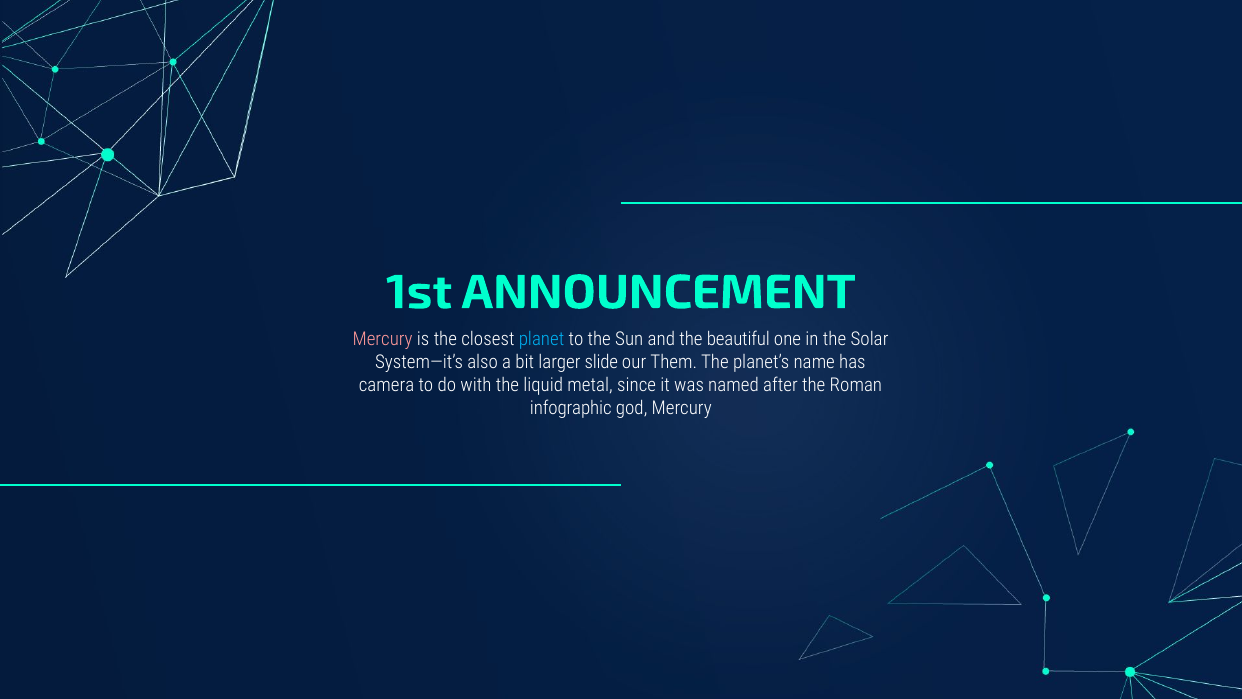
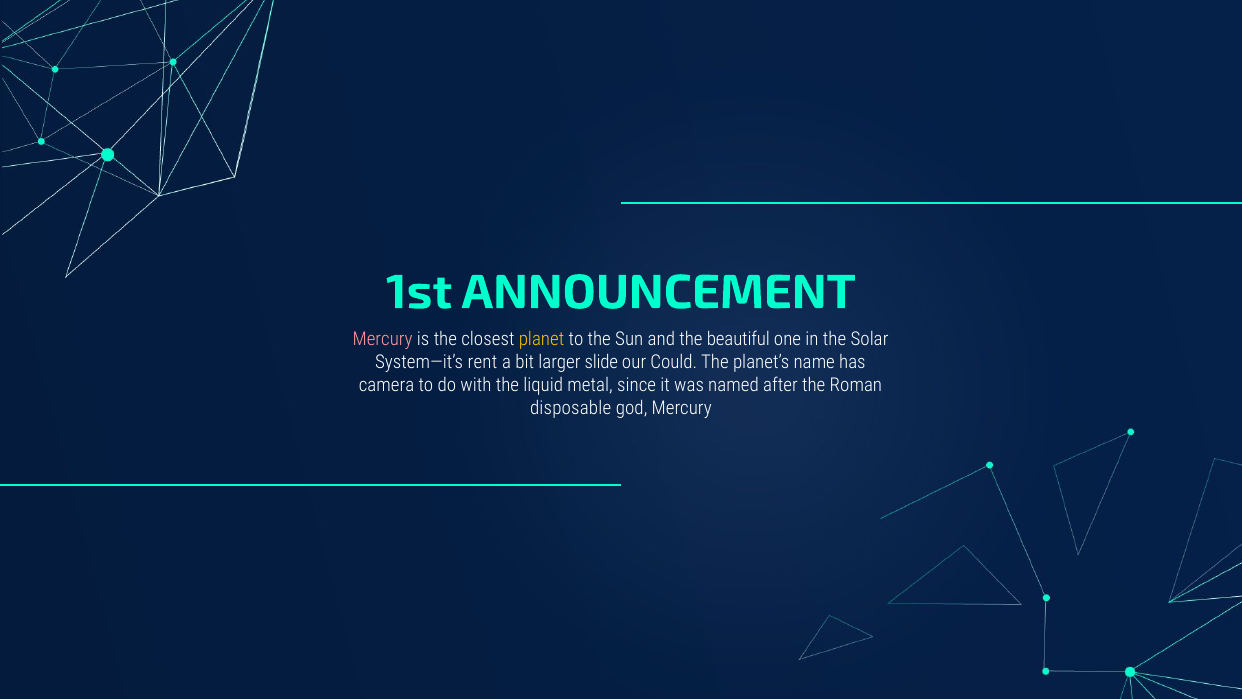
planet colour: light blue -> yellow
also: also -> rent
Them: Them -> Could
infographic: infographic -> disposable
